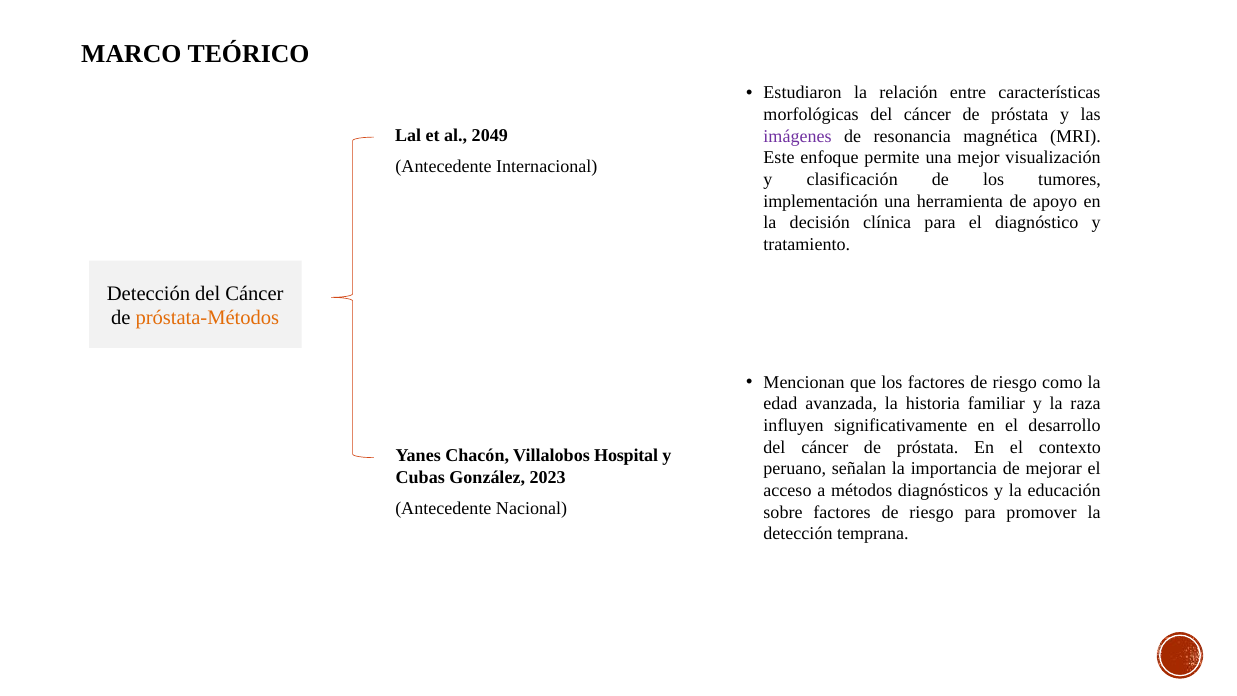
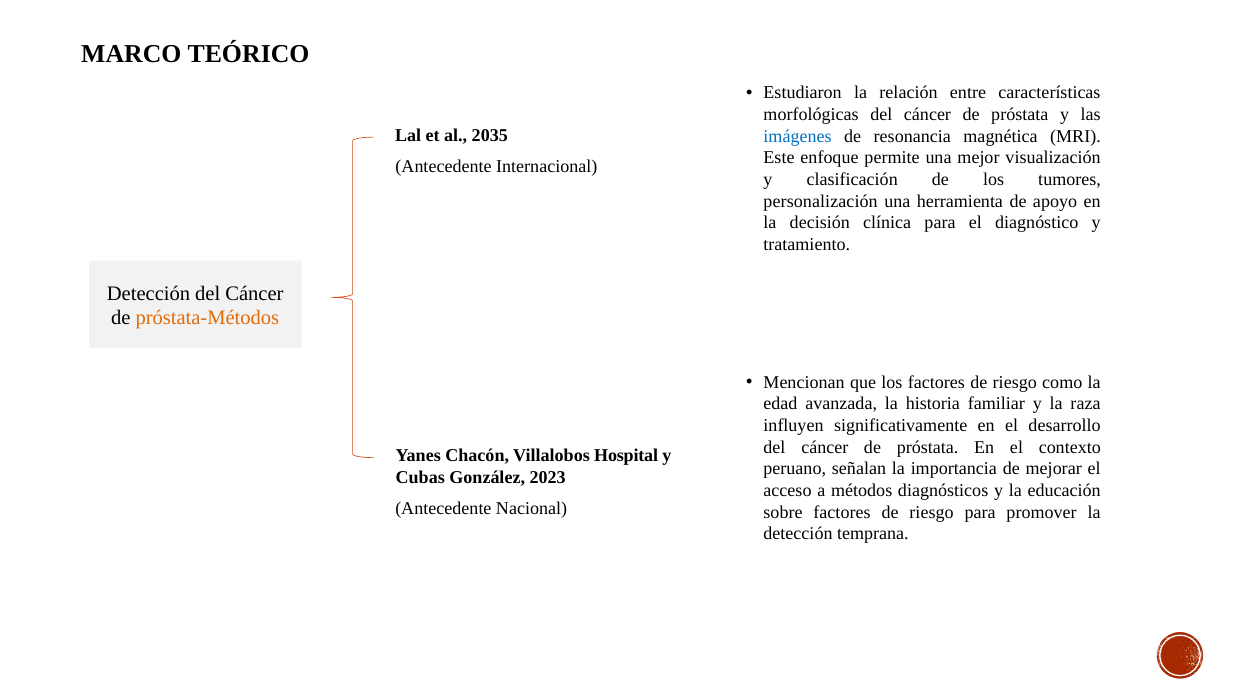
2049: 2049 -> 2035
imágenes colour: purple -> blue
implementación: implementación -> personalización
